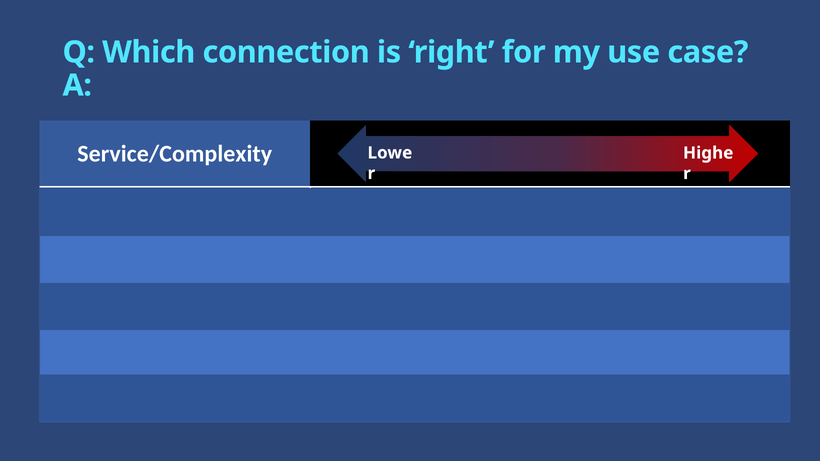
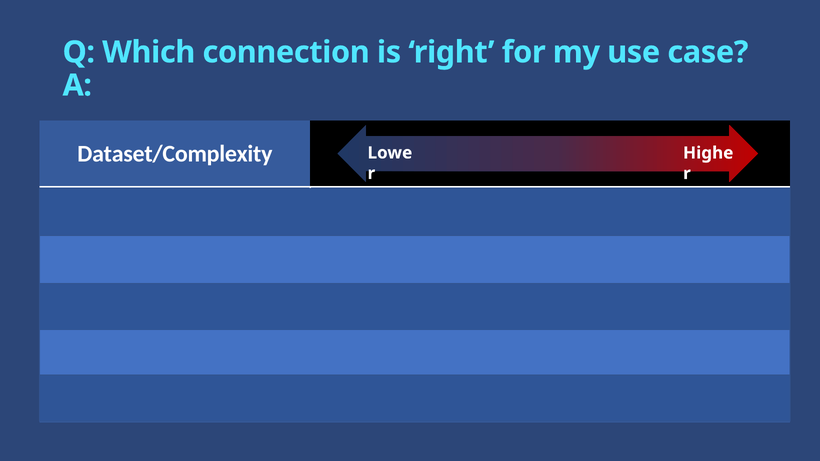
Service/Complexity: Service/Complexity -> Dataset/Complexity
